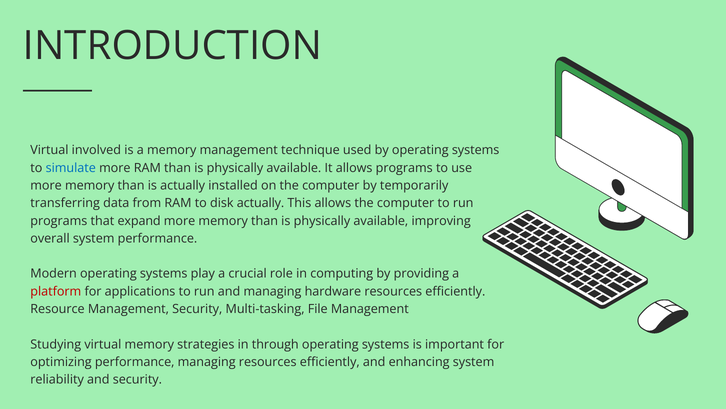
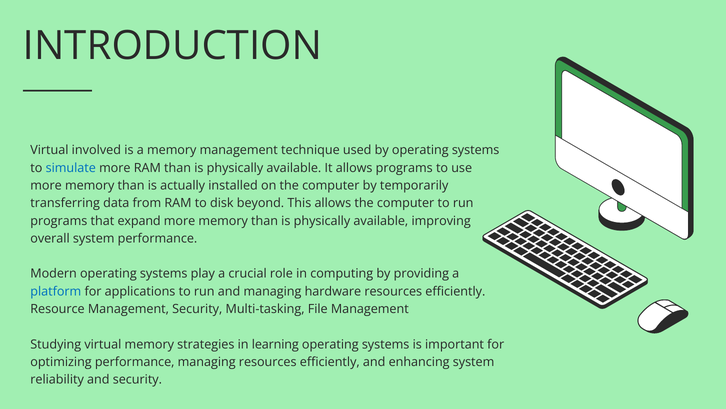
disk actually: actually -> beyond
platform colour: red -> blue
through: through -> learning
